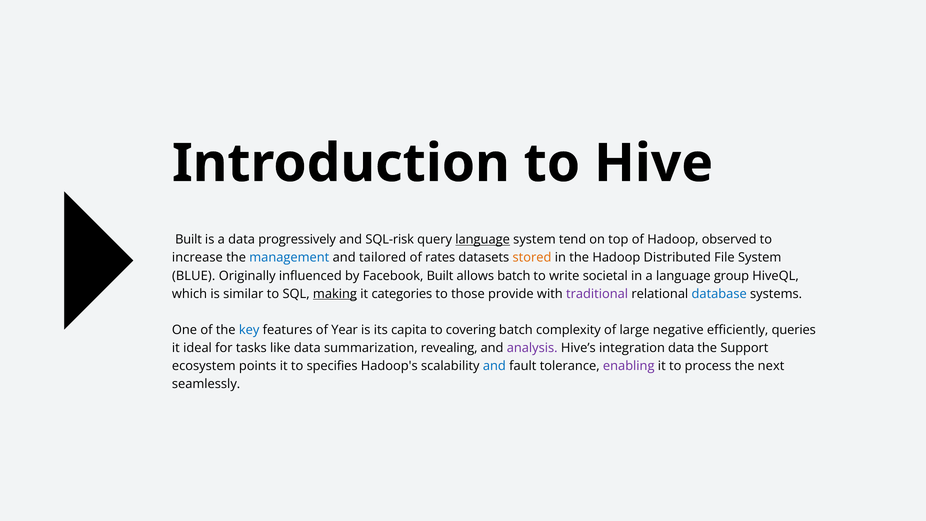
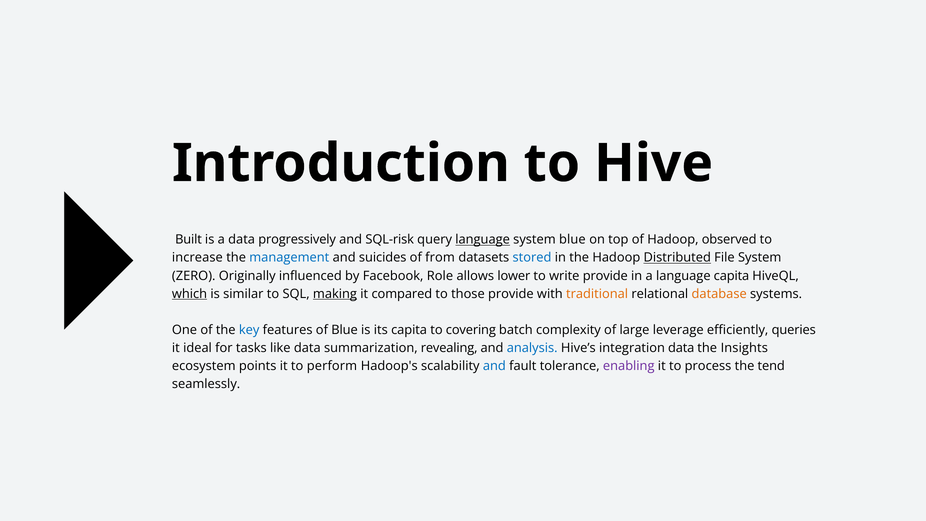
system tend: tend -> blue
tailored: tailored -> suicides
rates: rates -> from
stored colour: orange -> blue
Distributed underline: none -> present
BLUE: BLUE -> ZERO
Facebook Built: Built -> Role
allows batch: batch -> lower
write societal: societal -> provide
language group: group -> capita
which underline: none -> present
categories: categories -> compared
traditional colour: purple -> orange
database colour: blue -> orange
of Year: Year -> Blue
negative: negative -> leverage
analysis colour: purple -> blue
Support: Support -> Insights
specifies: specifies -> perform
next: next -> tend
